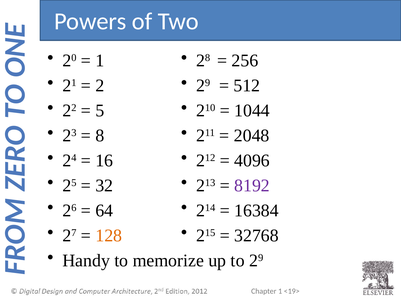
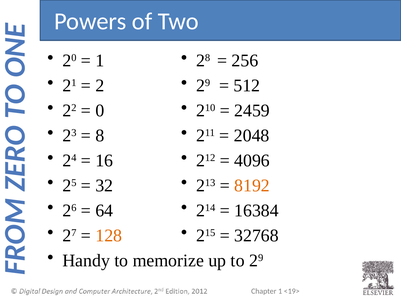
5: 5 -> 0
1044: 1044 -> 2459
8192 colour: purple -> orange
